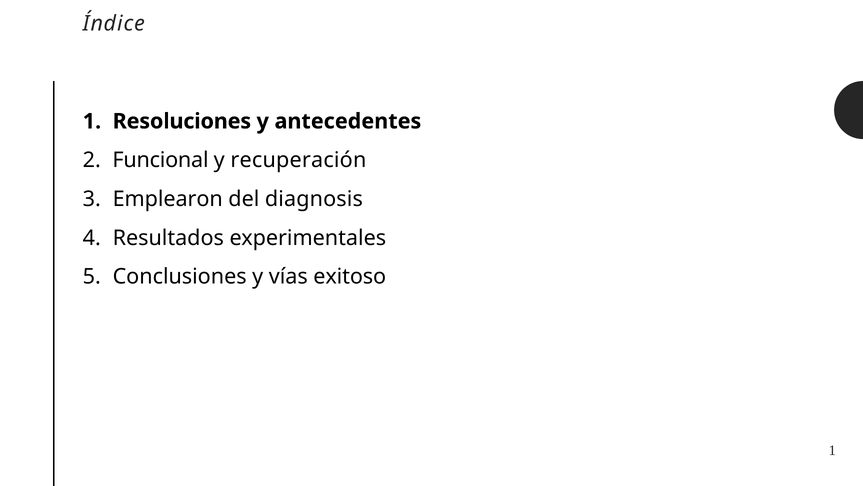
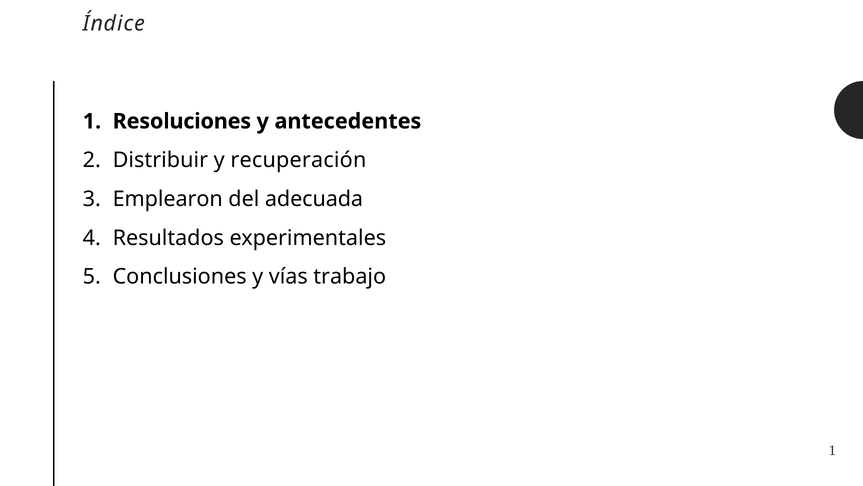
Funcional: Funcional -> Distribuir
diagnosis: diagnosis -> adecuada
exitoso: exitoso -> trabajo
